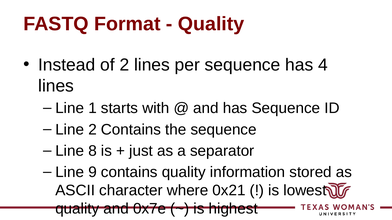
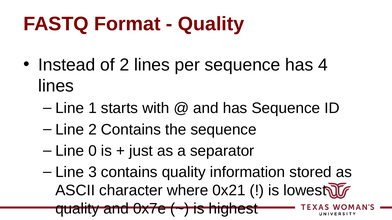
8: 8 -> 0
9: 9 -> 3
